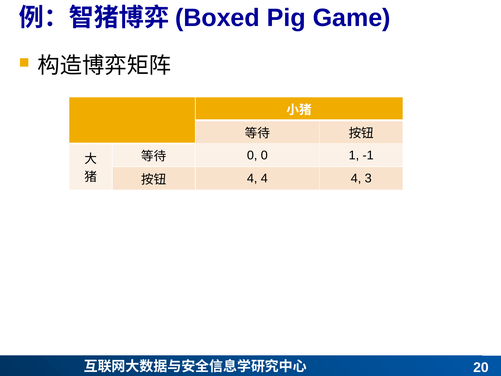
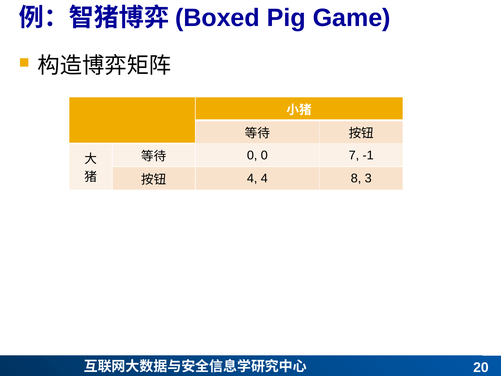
1: 1 -> 7
4 4 4: 4 -> 8
